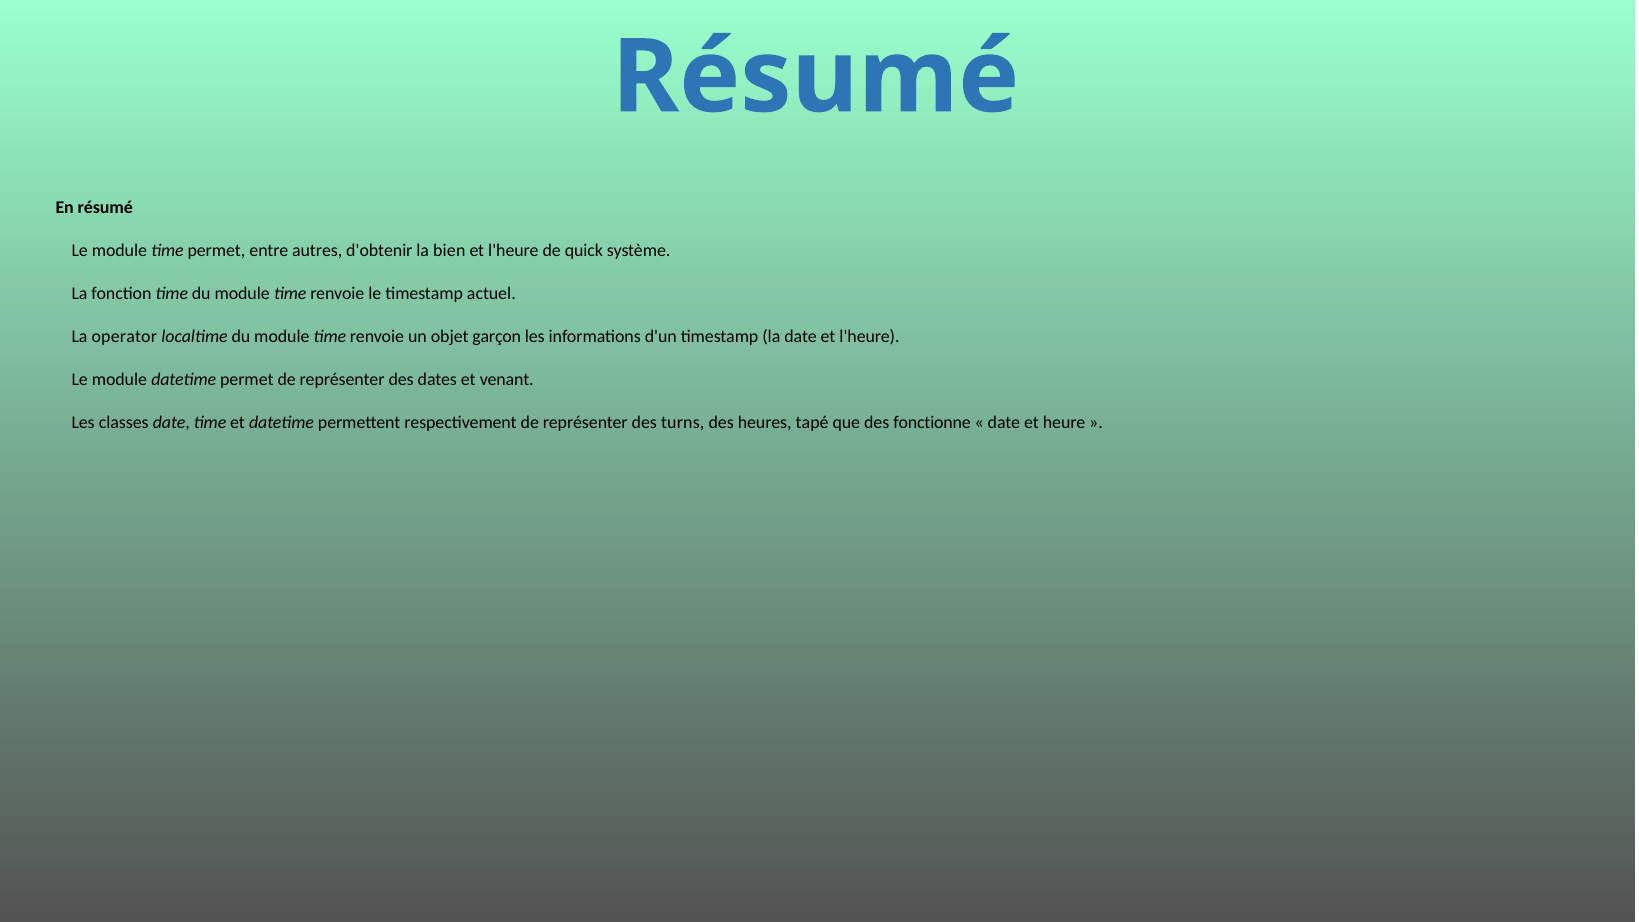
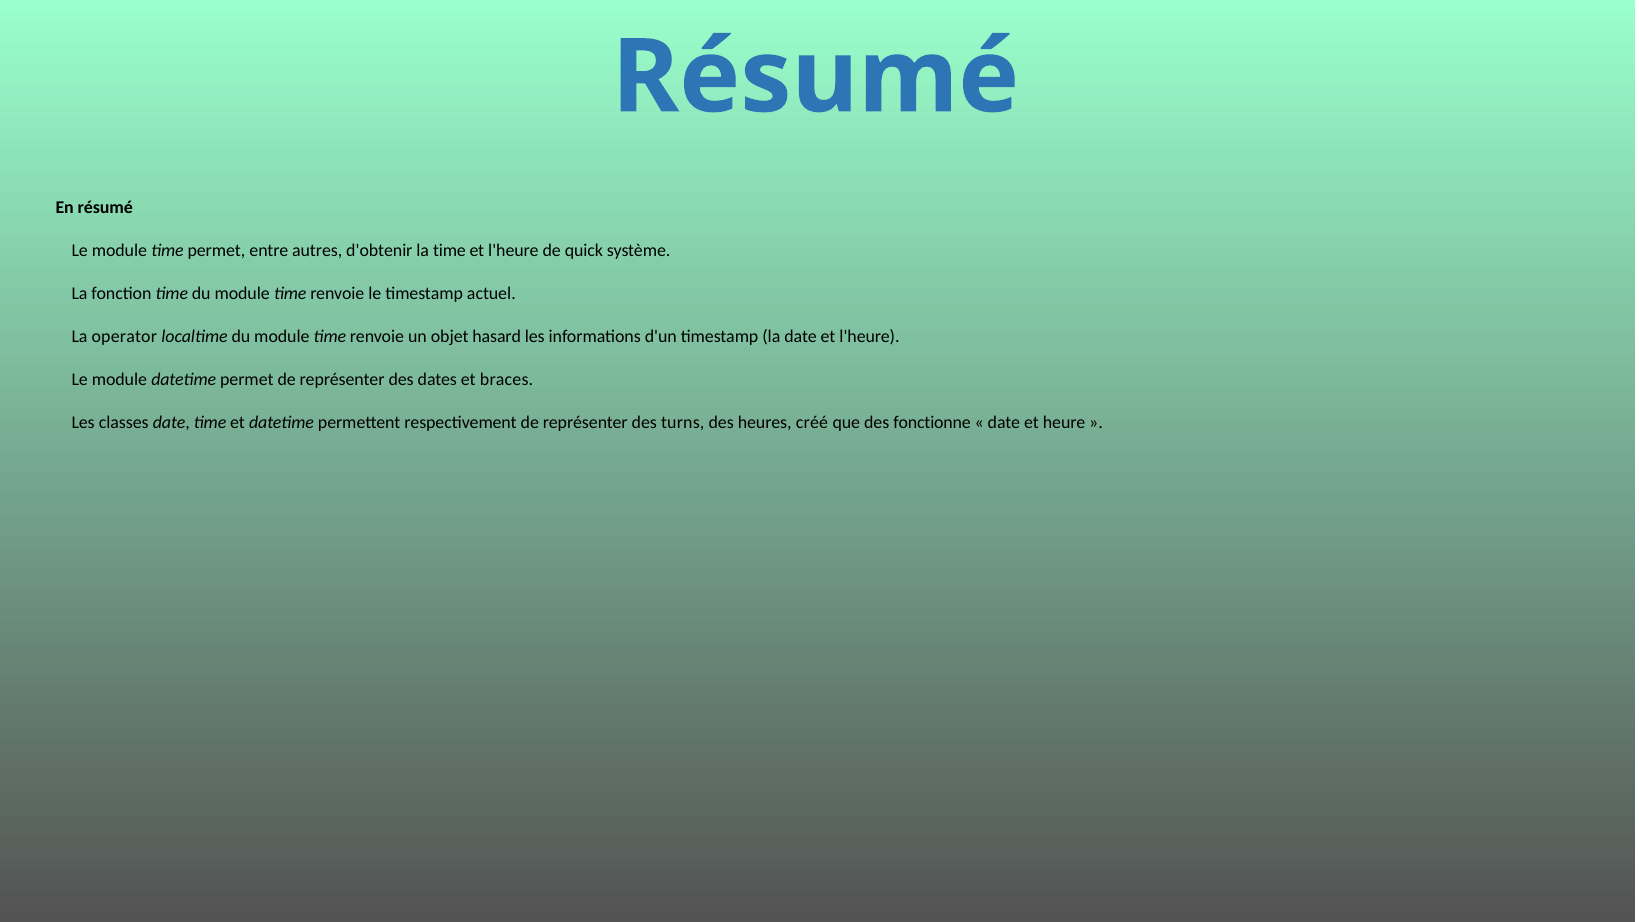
la bien: bien -> time
garçon: garçon -> hasard
venant: venant -> braces
tapé: tapé -> créé
